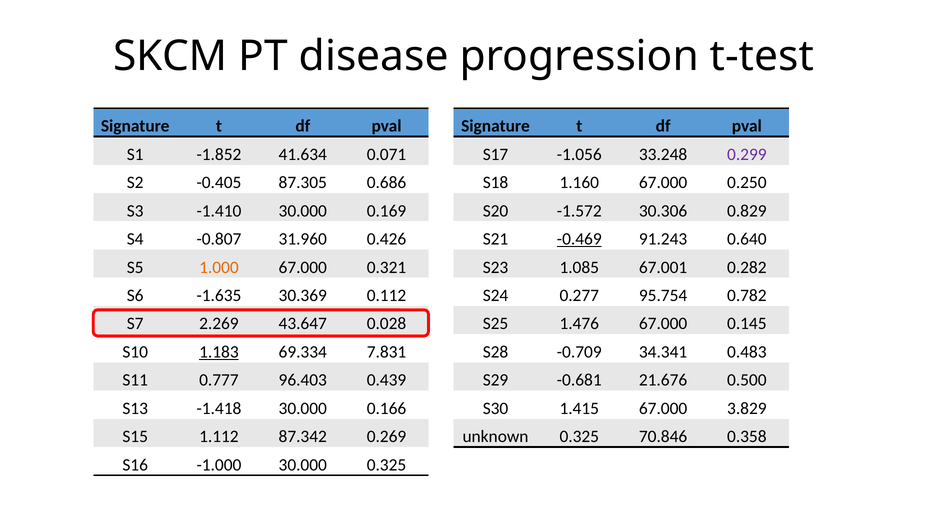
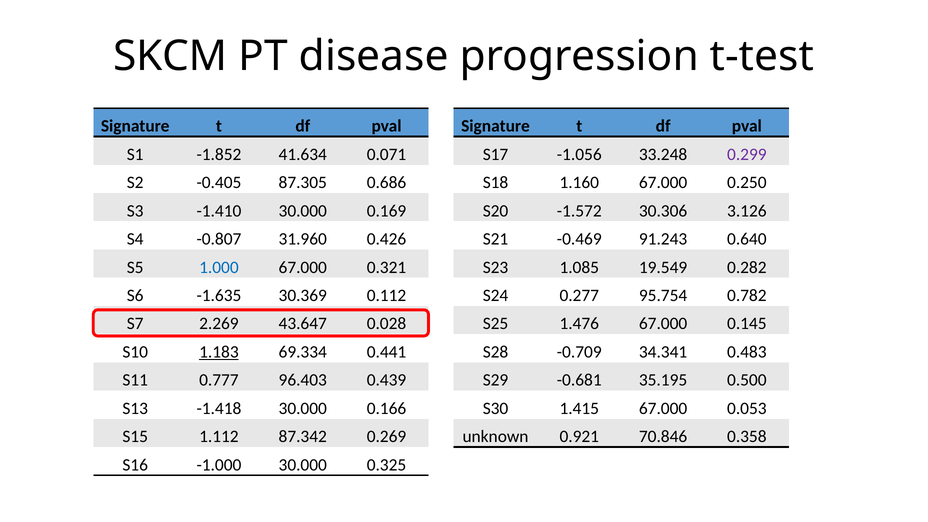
0.829: 0.829 -> 3.126
-0.469 underline: present -> none
1.000 colour: orange -> blue
67.001: 67.001 -> 19.549
7.831: 7.831 -> 0.441
21.676: 21.676 -> 35.195
3.829: 3.829 -> 0.053
unknown 0.325: 0.325 -> 0.921
